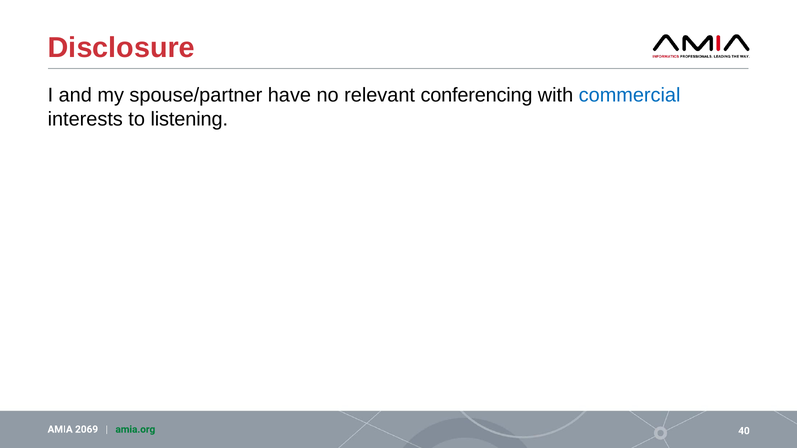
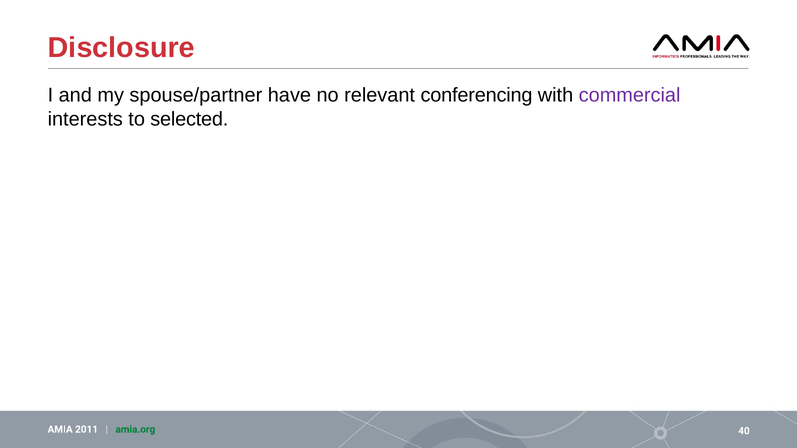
commercial colour: blue -> purple
listening: listening -> selected
2069: 2069 -> 2011
